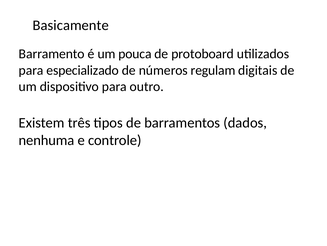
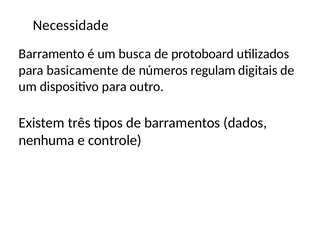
Basicamente: Basicamente -> Necessidade
pouca: pouca -> busca
especializado: especializado -> basicamente
